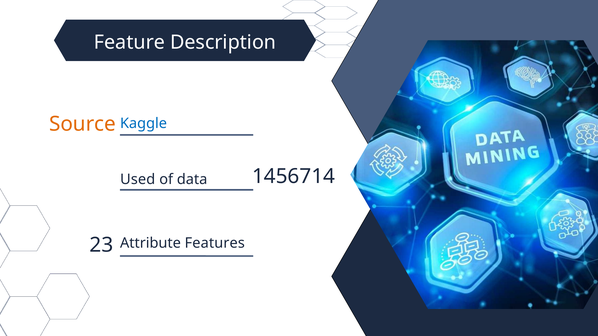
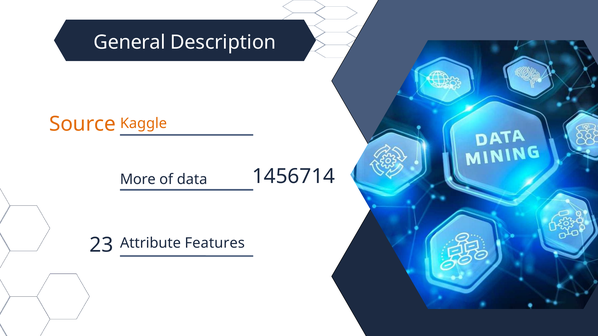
Feature: Feature -> General
Kaggle colour: blue -> orange
Used: Used -> More
